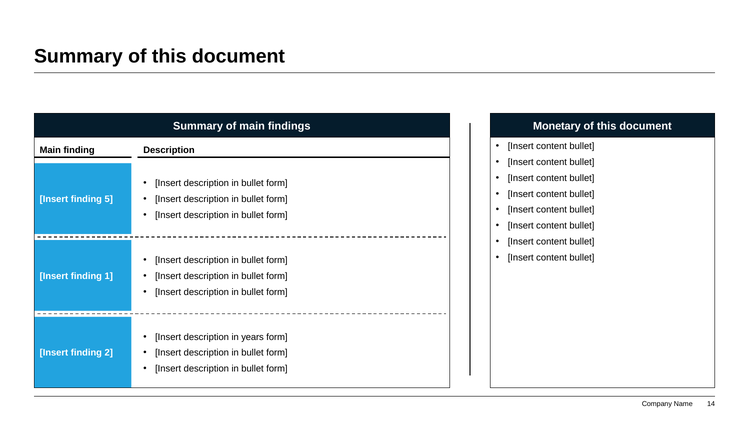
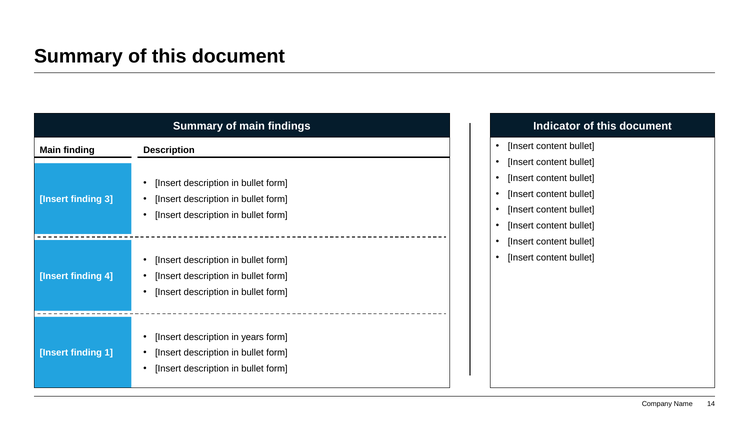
Monetary: Monetary -> Indicator
5: 5 -> 3
1: 1 -> 4
2: 2 -> 1
